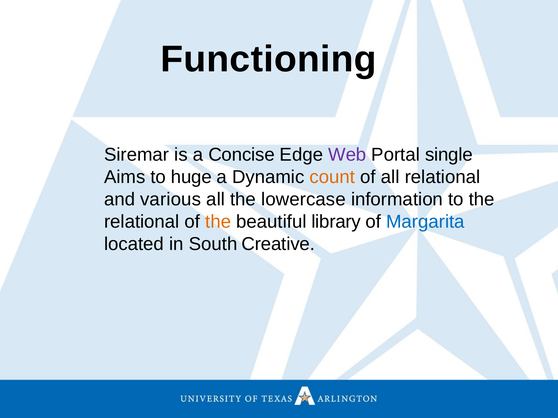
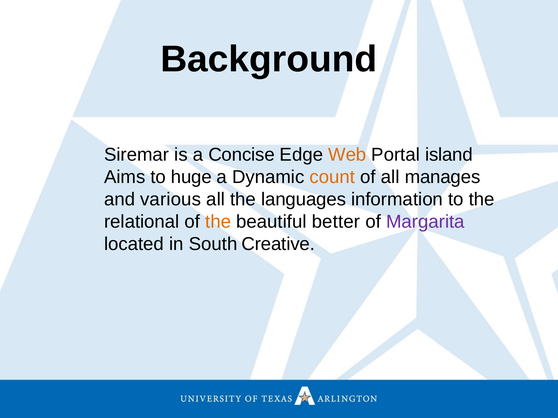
Functioning: Functioning -> Background
Web colour: purple -> orange
single: single -> island
all relational: relational -> manages
lowercase: lowercase -> languages
library: library -> better
Margarita colour: blue -> purple
